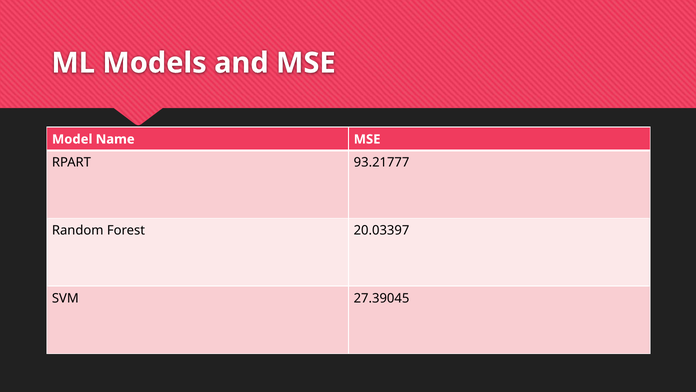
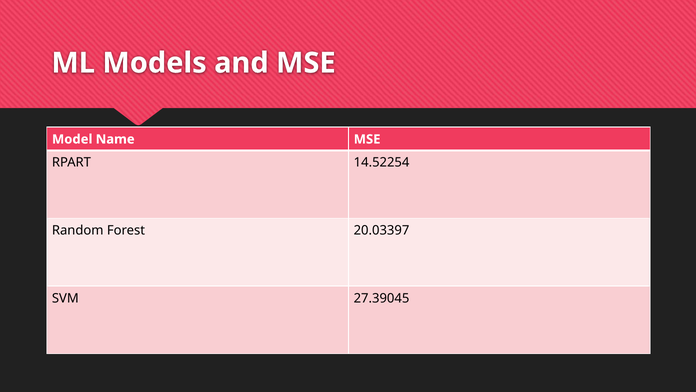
93.21777: 93.21777 -> 14.52254
